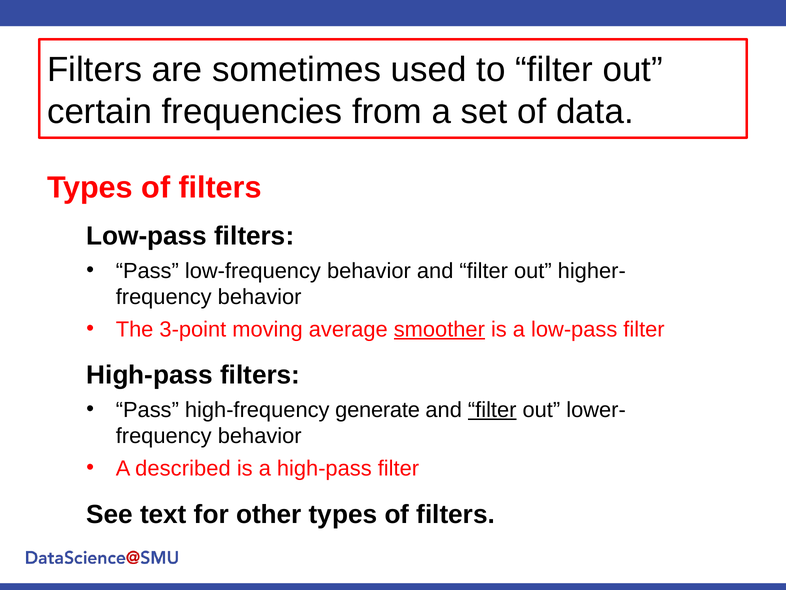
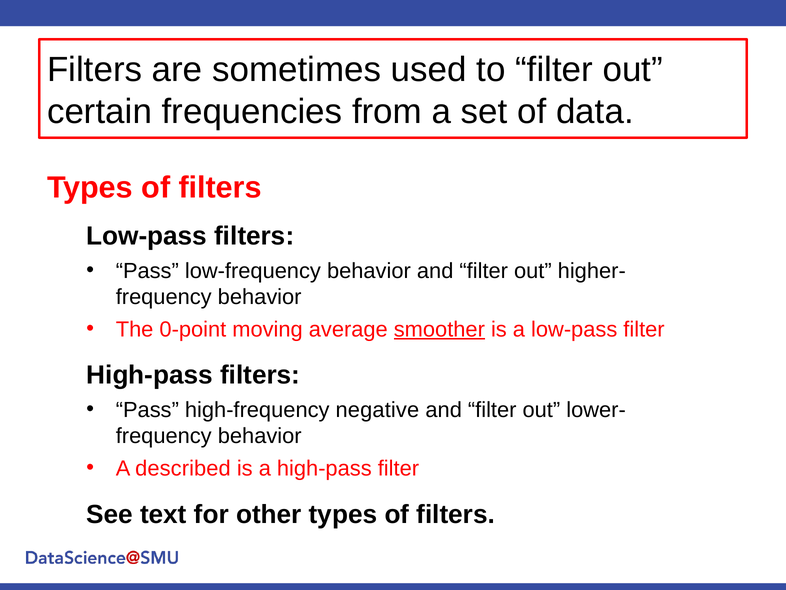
3-point: 3-point -> 0-point
generate: generate -> negative
filter at (492, 410) underline: present -> none
